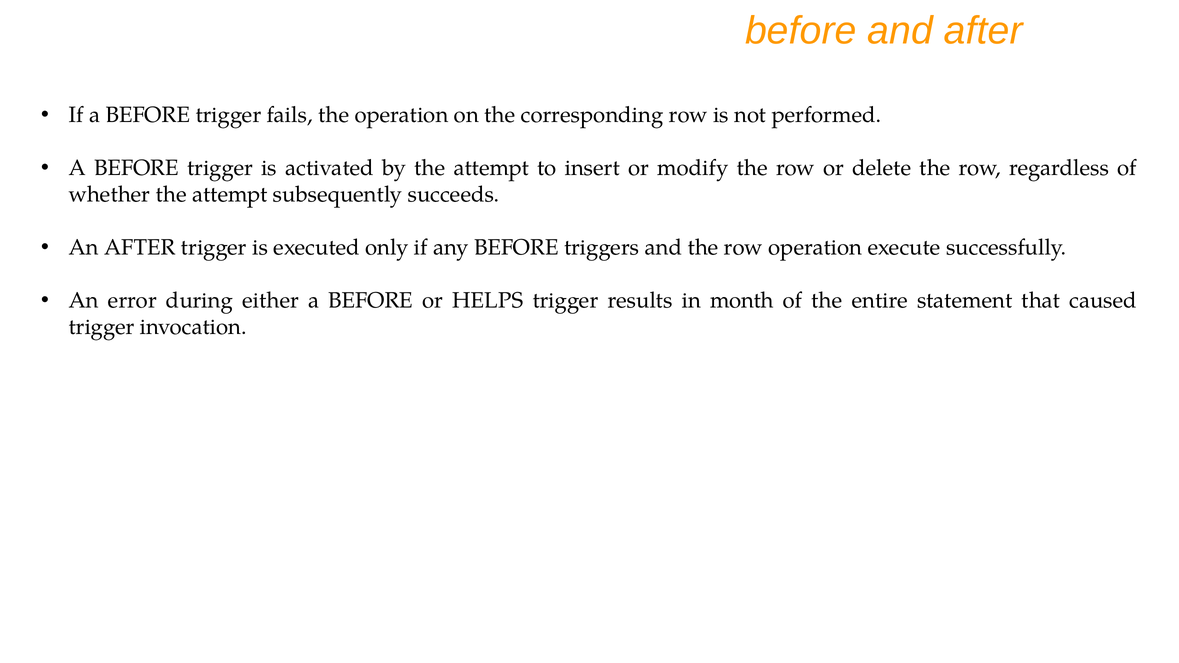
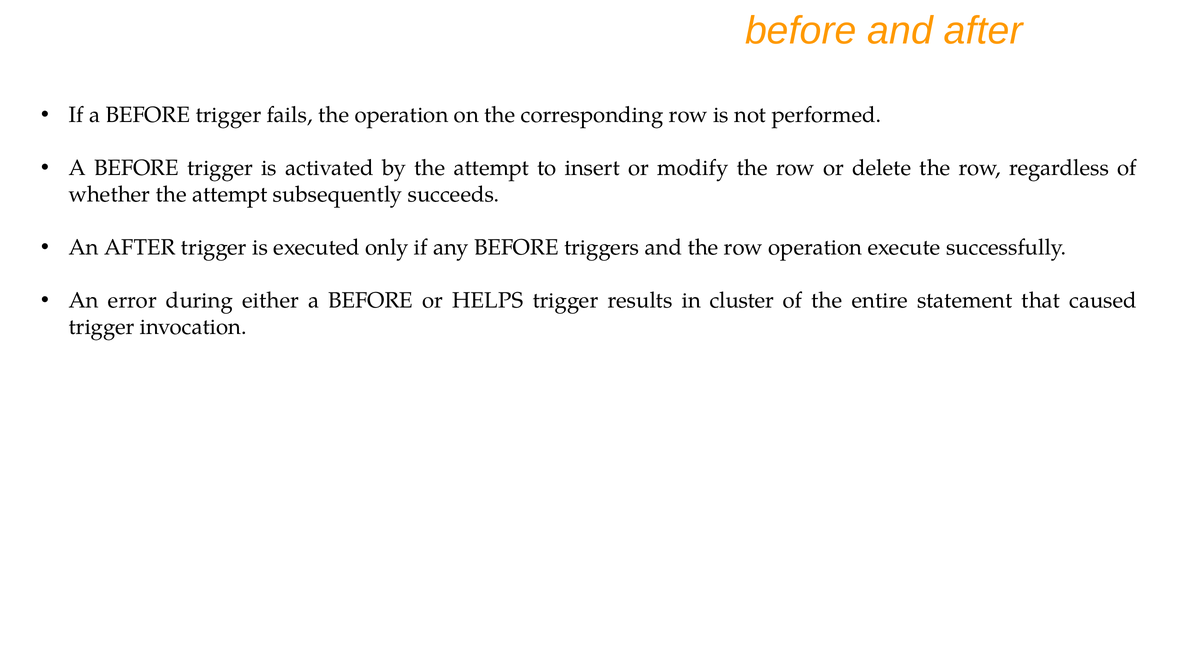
month: month -> cluster
